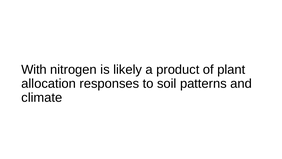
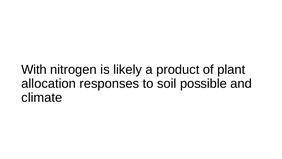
patterns: patterns -> possible
